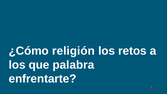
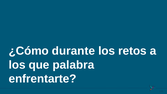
religión: religión -> durante
